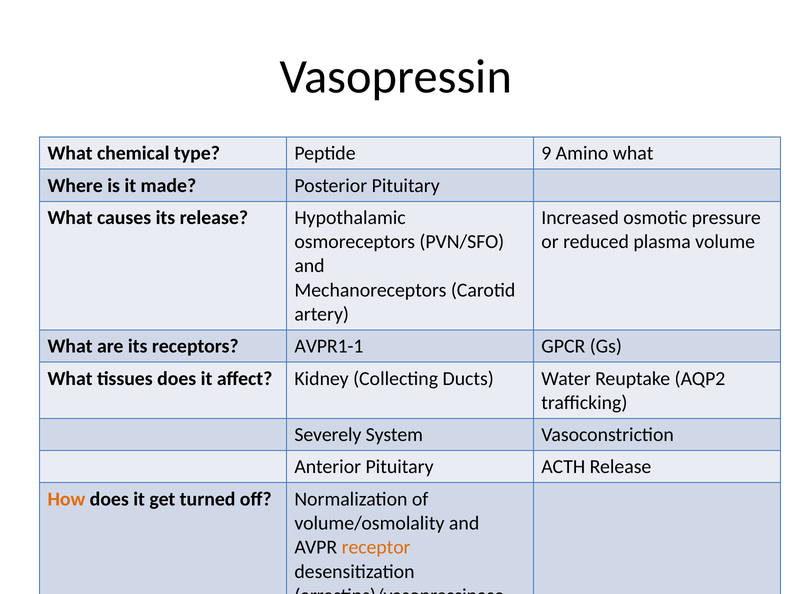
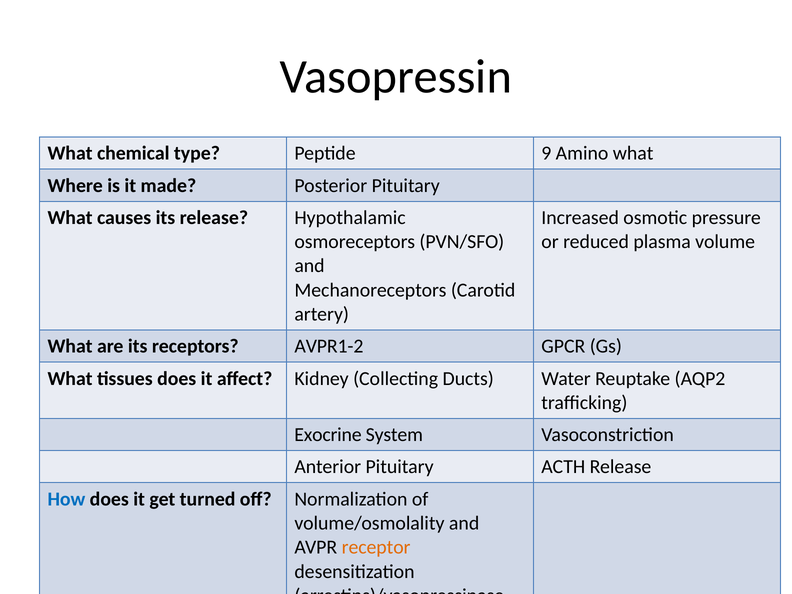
AVPR1-1: AVPR1-1 -> AVPR1-2
Severely: Severely -> Exocrine
How colour: orange -> blue
